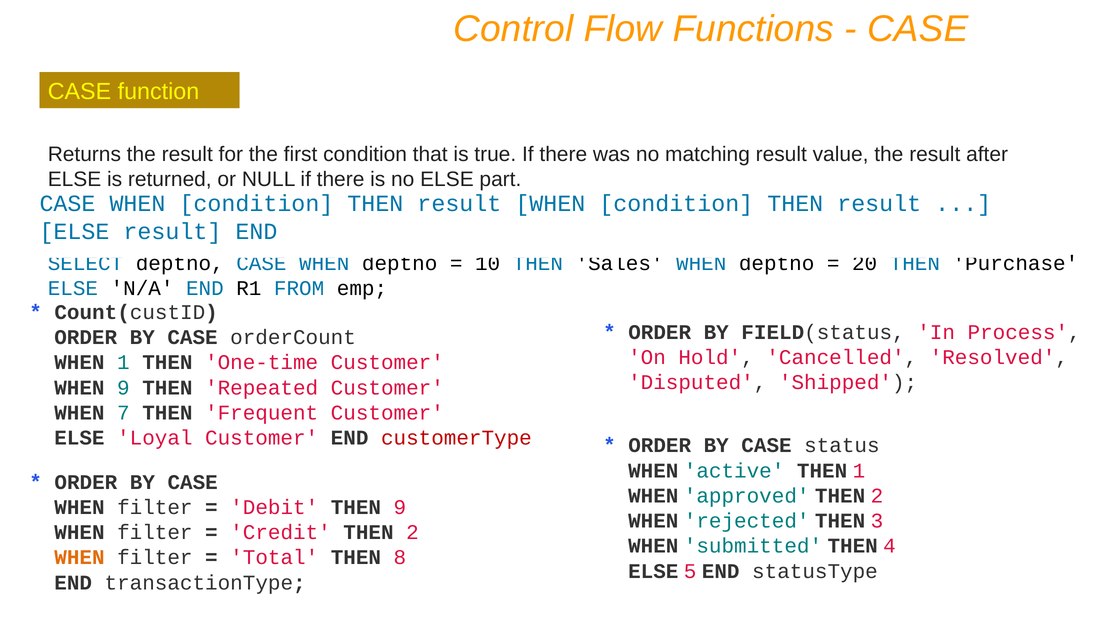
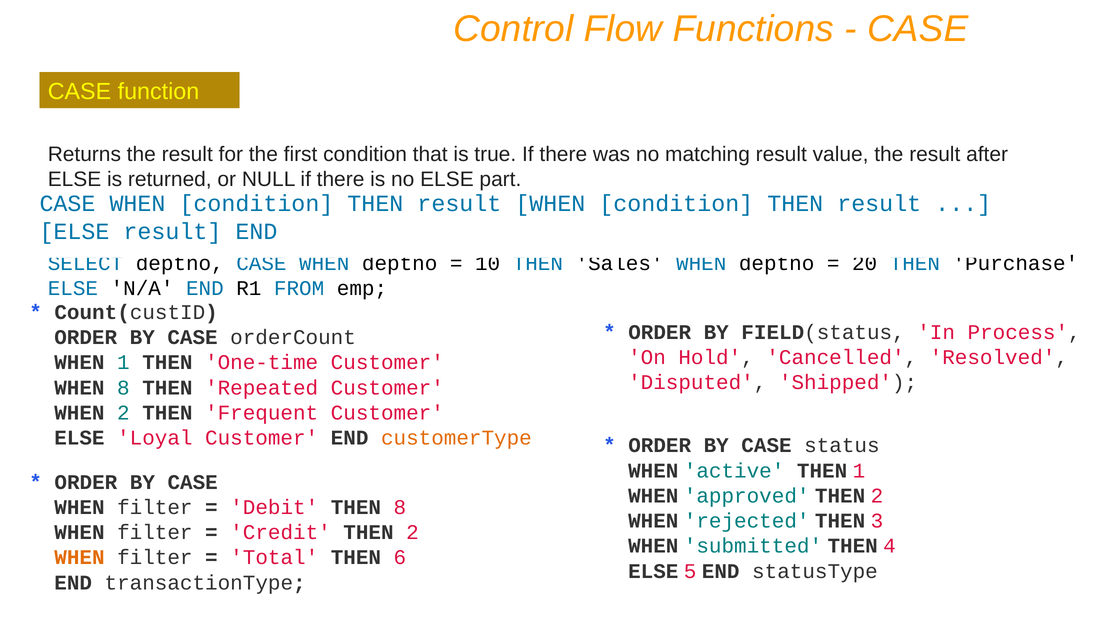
WHEN 9: 9 -> 8
WHEN 7: 7 -> 2
customerType colour: red -> orange
THEN 9: 9 -> 8
8: 8 -> 6
